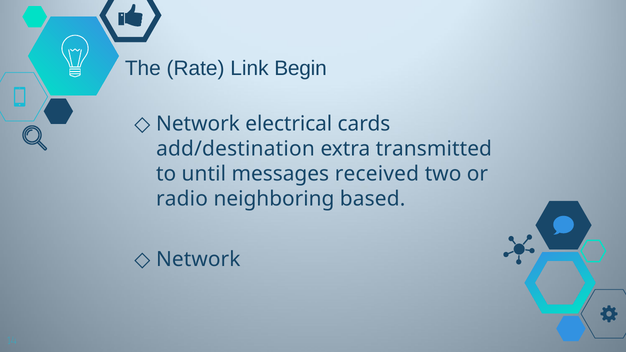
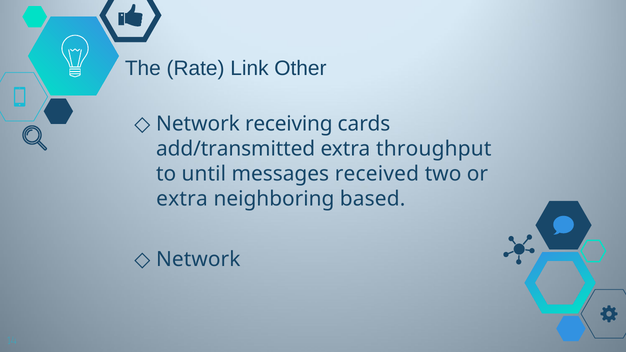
Begin: Begin -> Other
electrical: electrical -> receiving
add/destination: add/destination -> add/transmitted
transmitted: transmitted -> throughput
radio at (182, 199): radio -> extra
